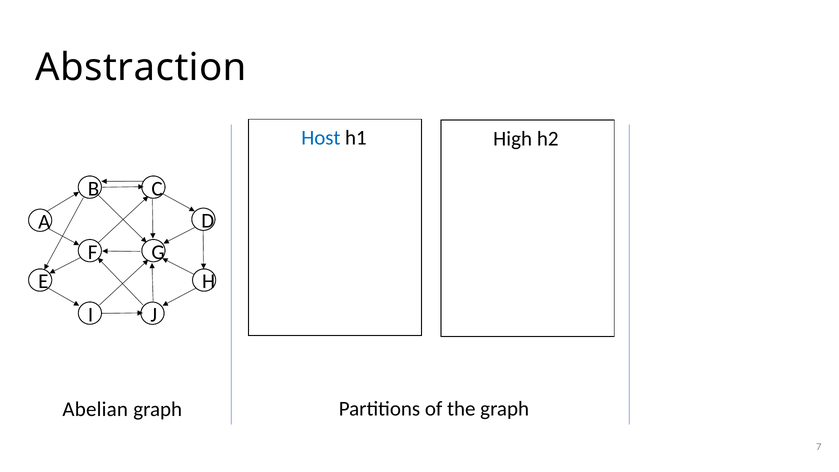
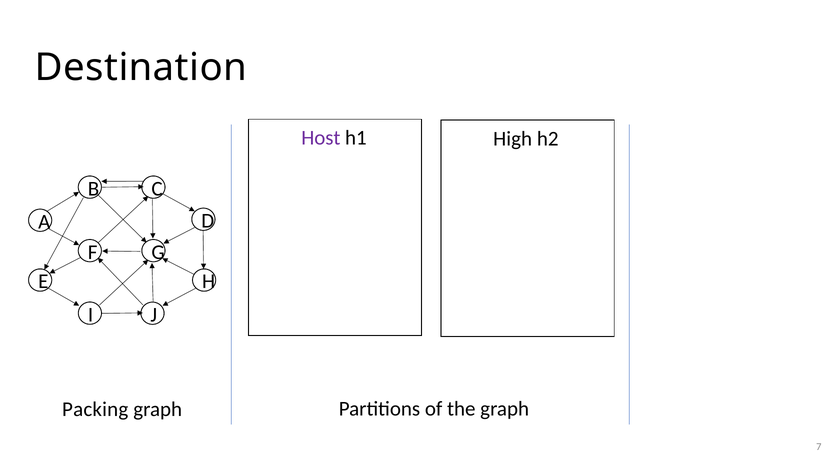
Abstraction: Abstraction -> Destination
Host colour: blue -> purple
Abelian: Abelian -> Packing
